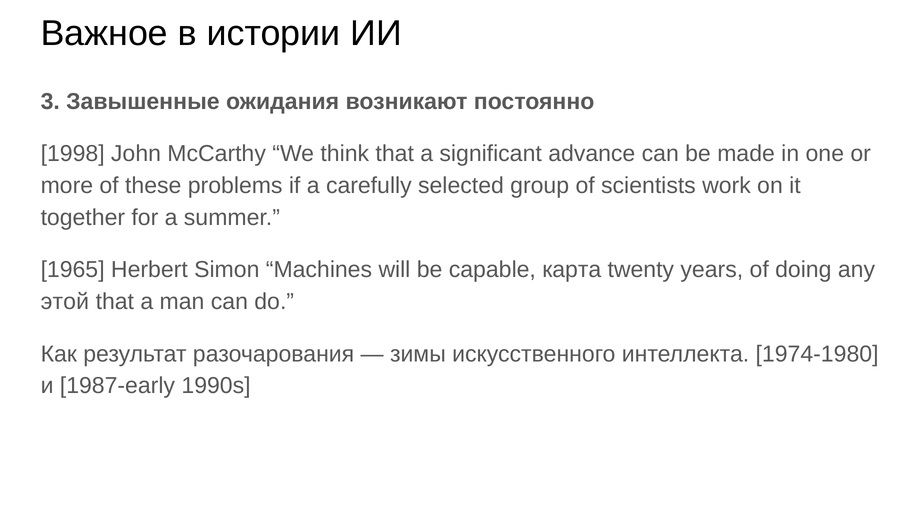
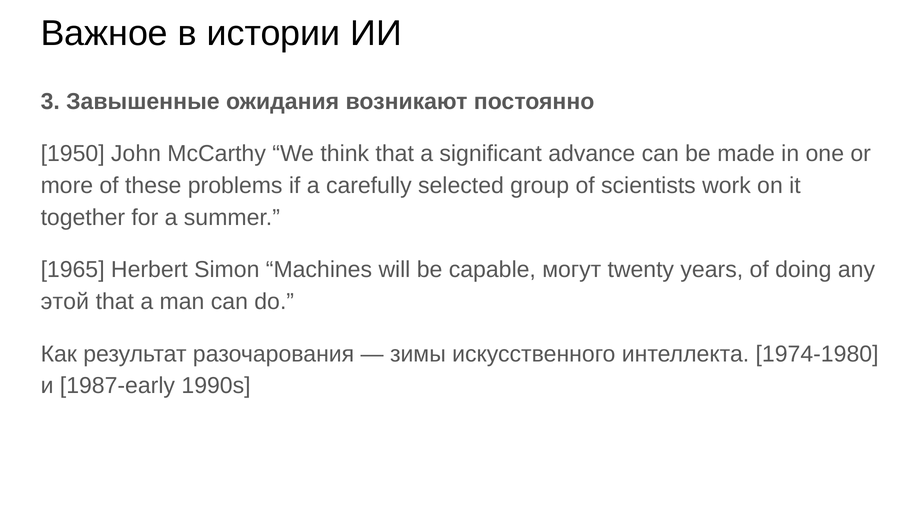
1998: 1998 -> 1950
карта: карта -> могут
